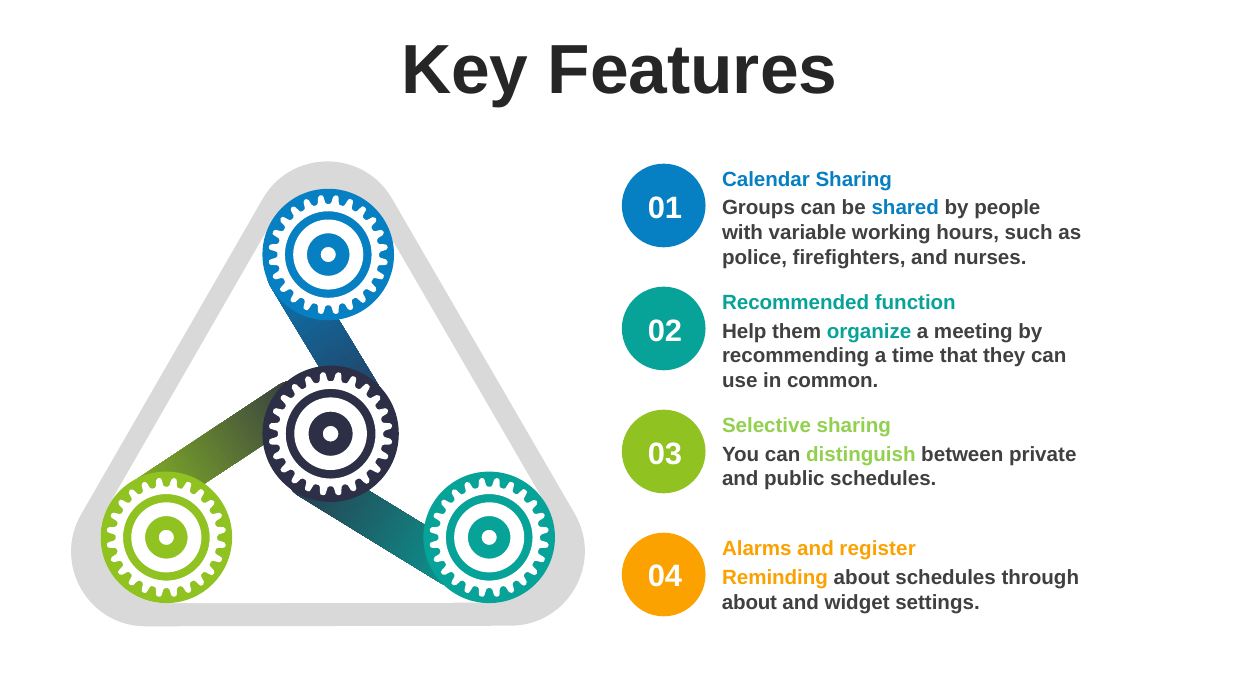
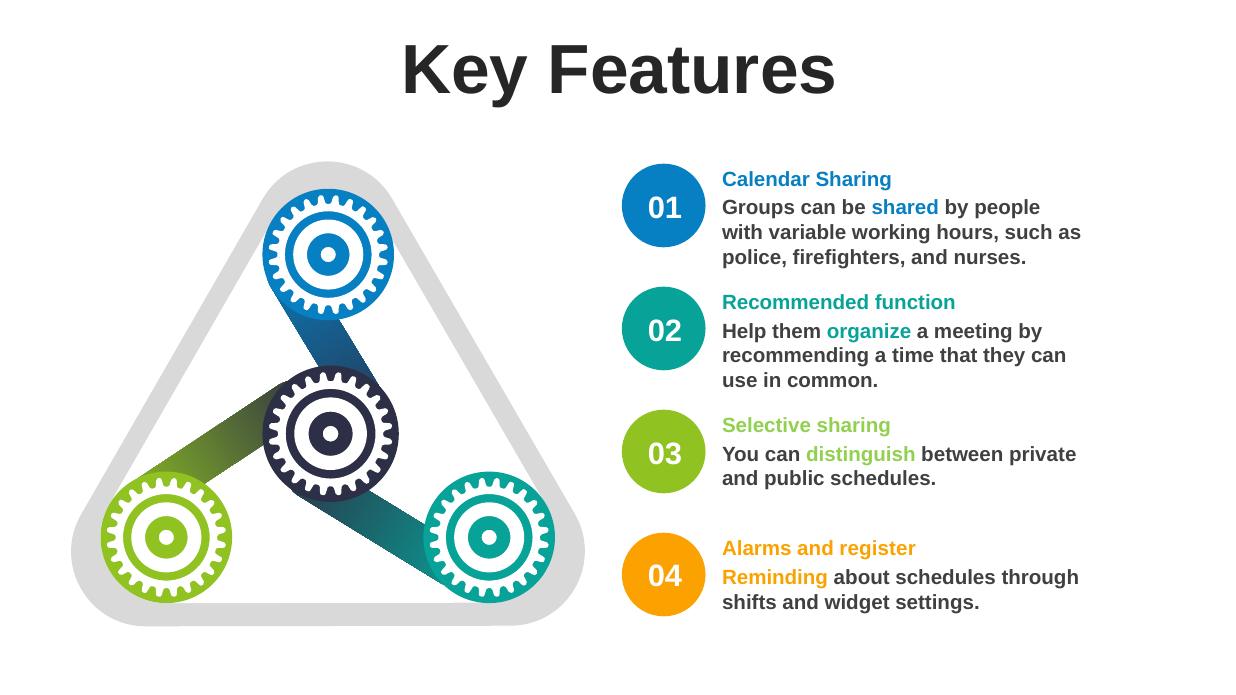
about at (750, 603): about -> shifts
